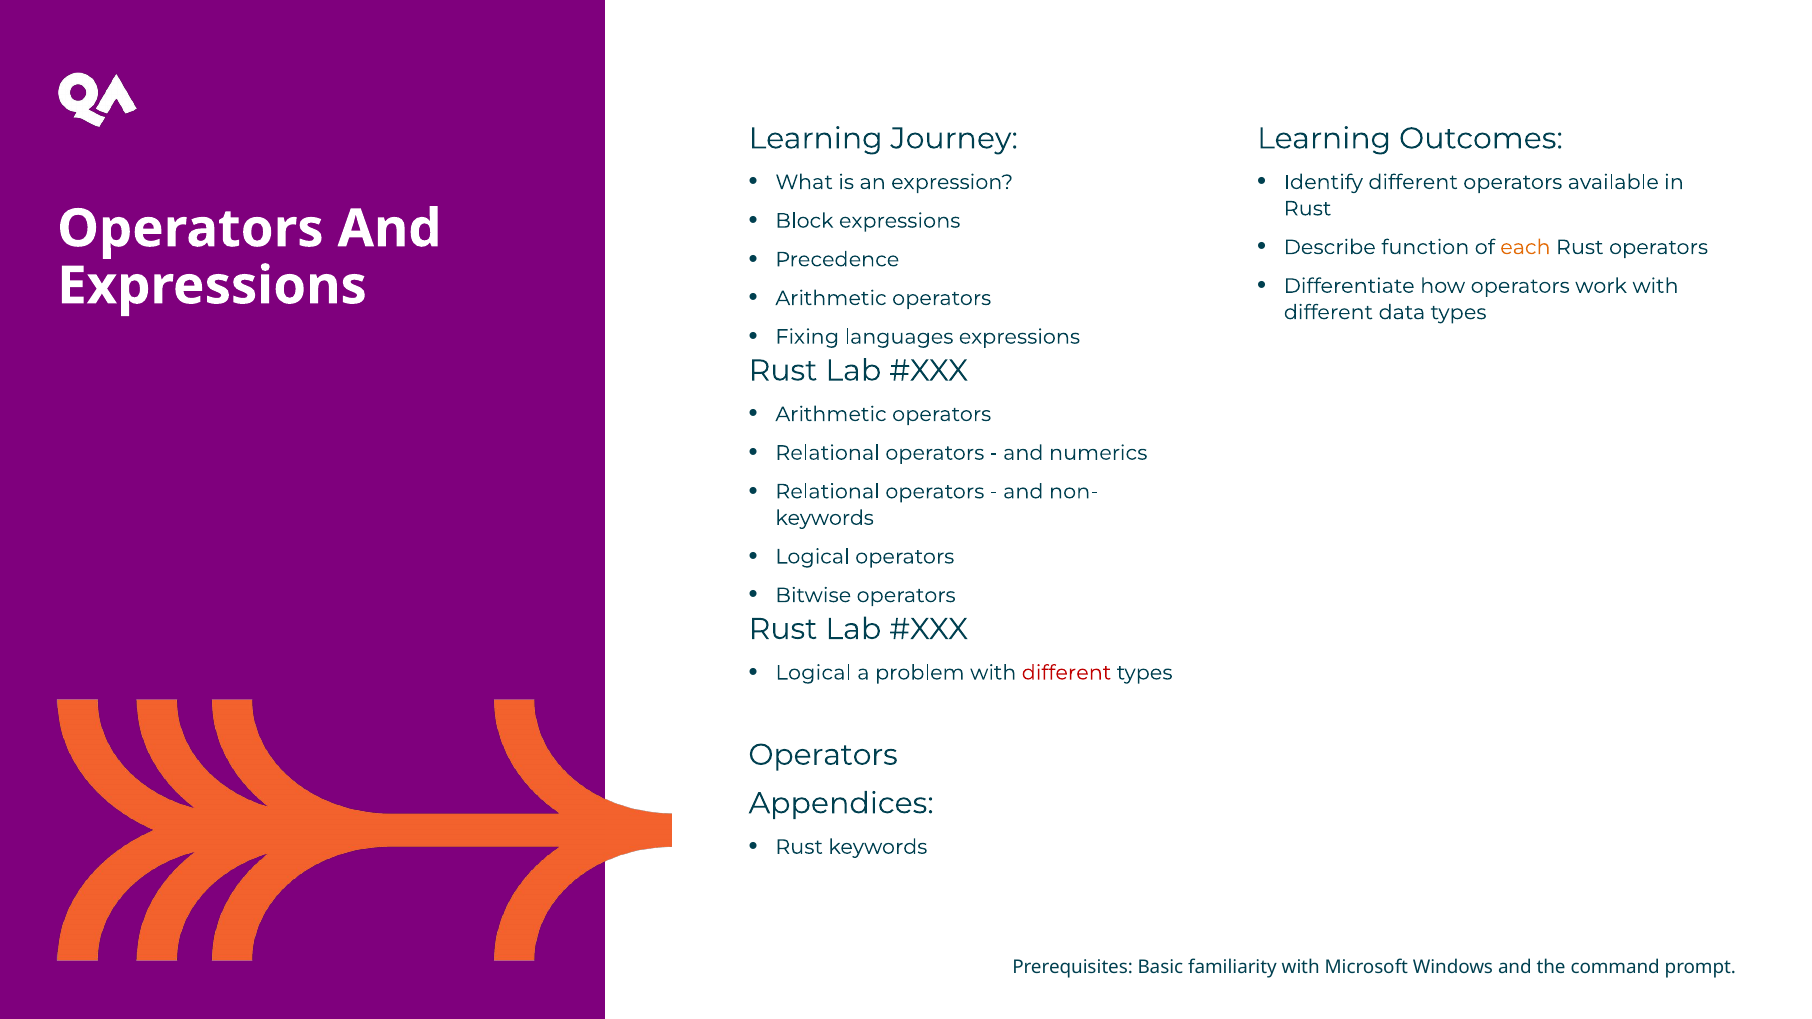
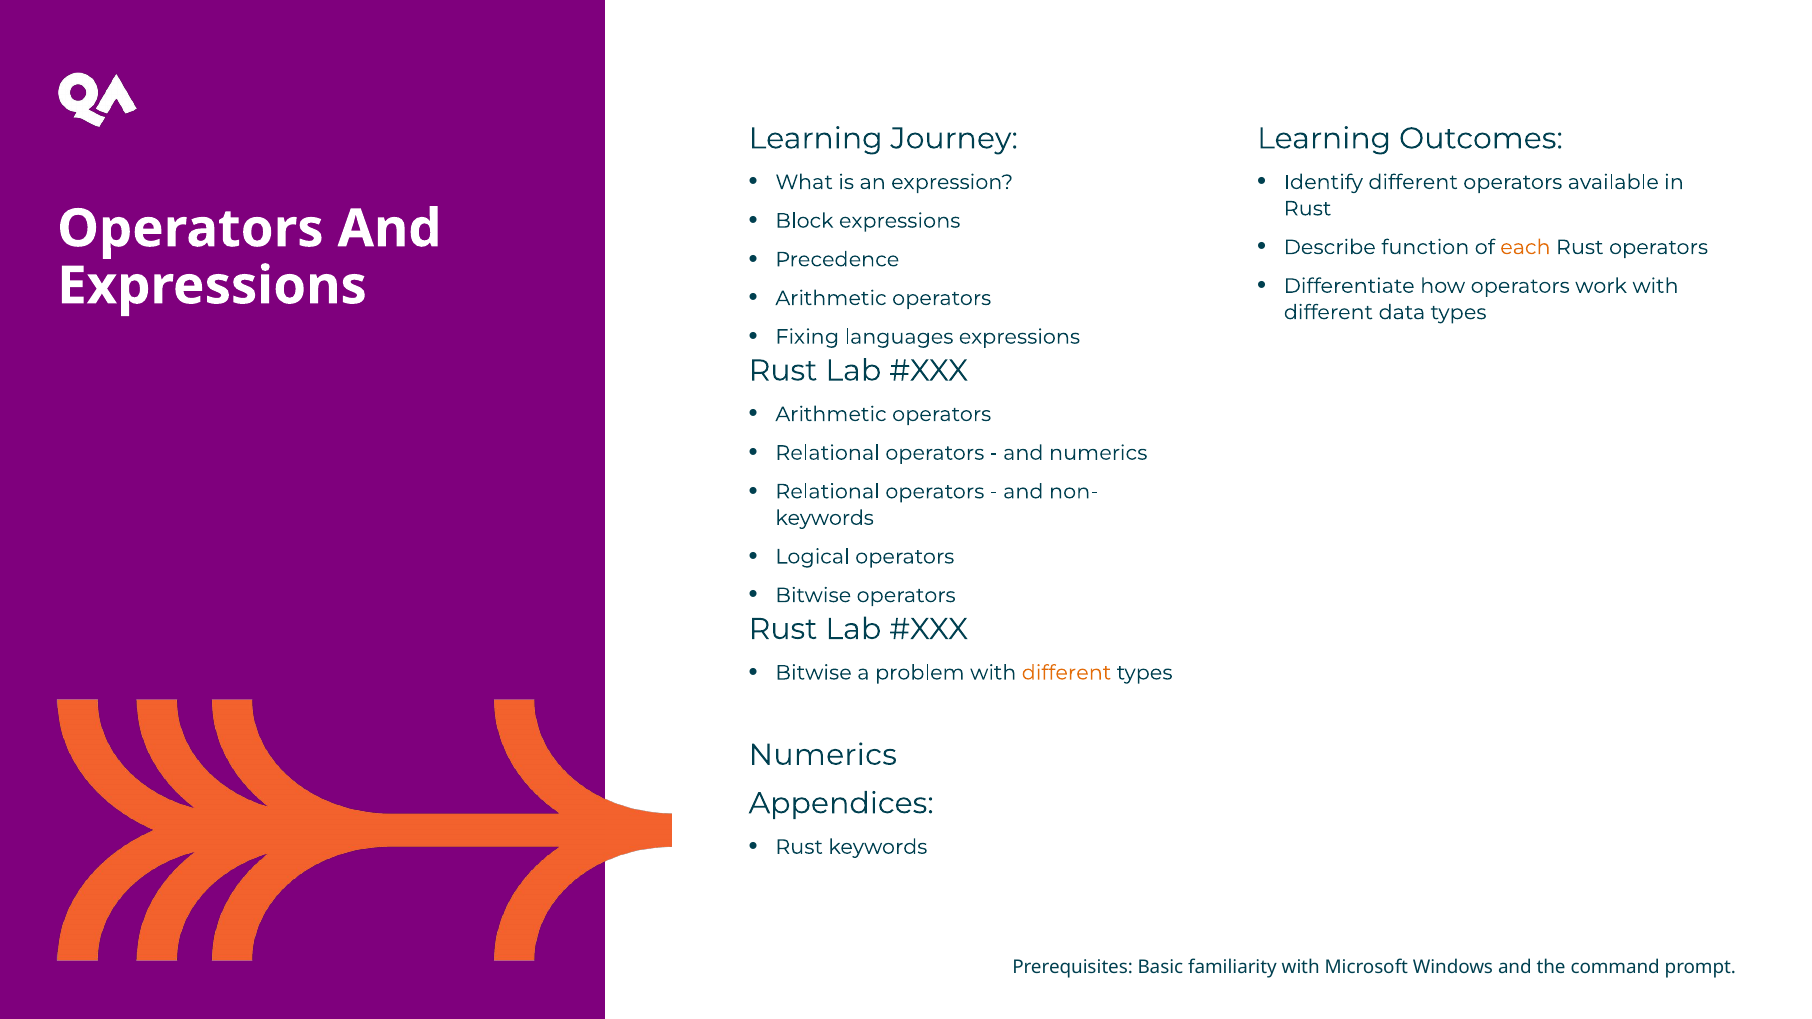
Logical at (813, 673): Logical -> Bitwise
different at (1066, 673) colour: red -> orange
Operators at (823, 755): Operators -> Numerics
